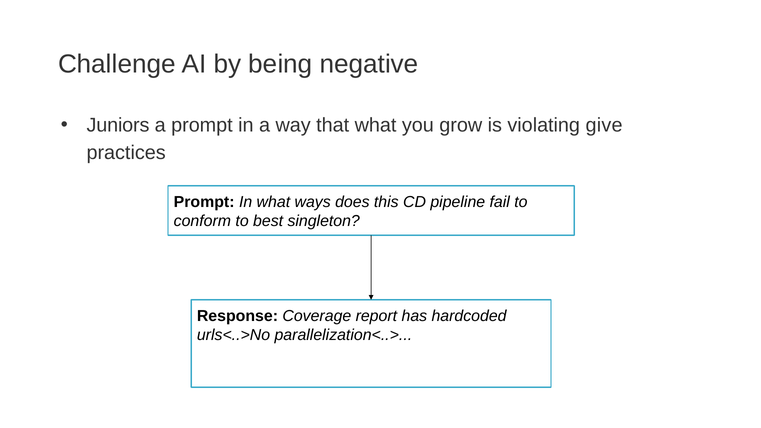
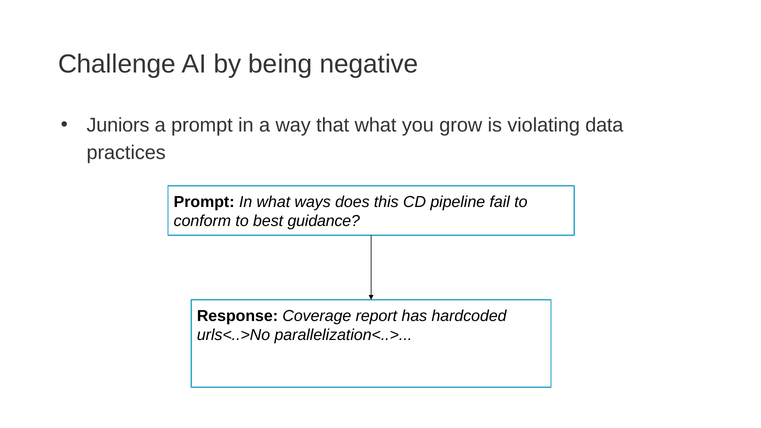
give: give -> data
singleton: singleton -> guidance
